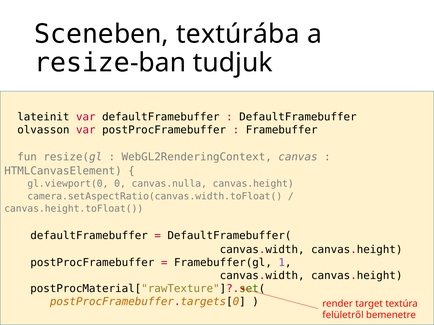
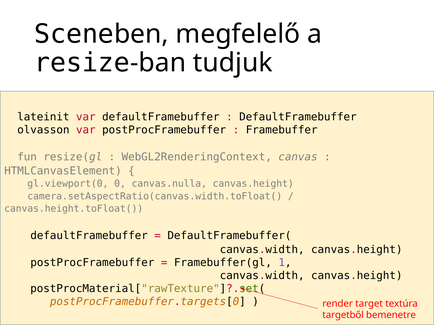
textúrába: textúrába -> megfelelő
felületről: felületről -> targetből
